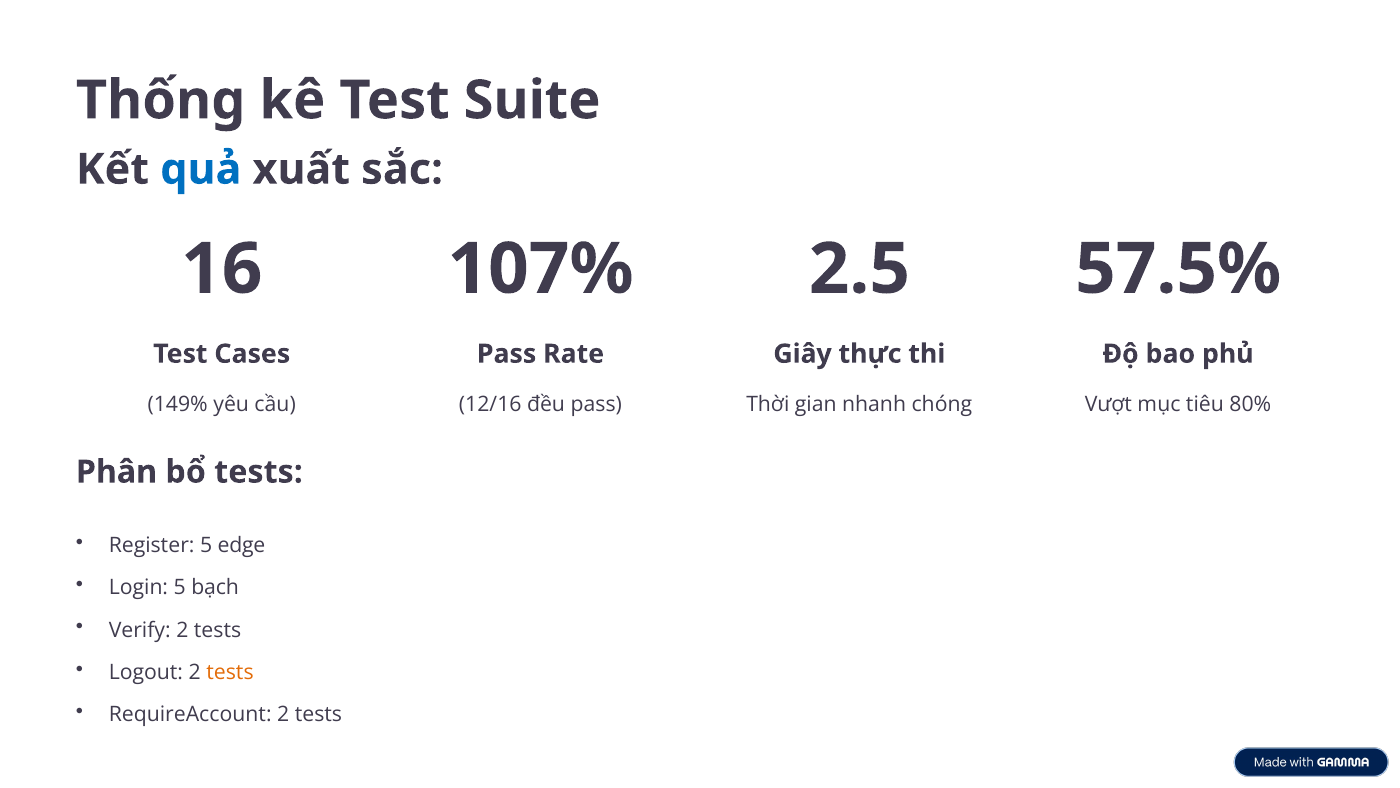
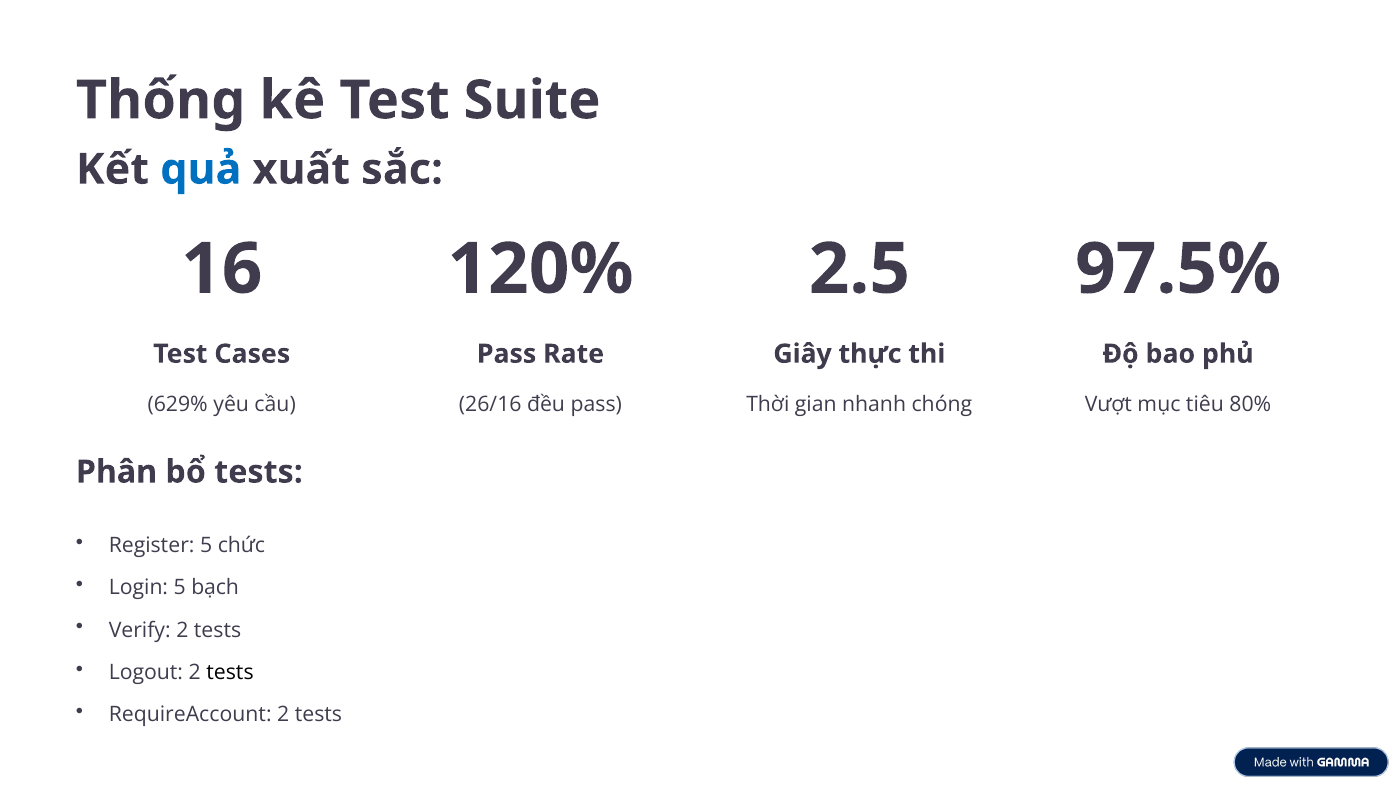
107%: 107% -> 120%
57.5%: 57.5% -> 97.5%
149%: 149% -> 629%
12/16: 12/16 -> 26/16
edge: edge -> chức
tests at (230, 672) colour: orange -> black
